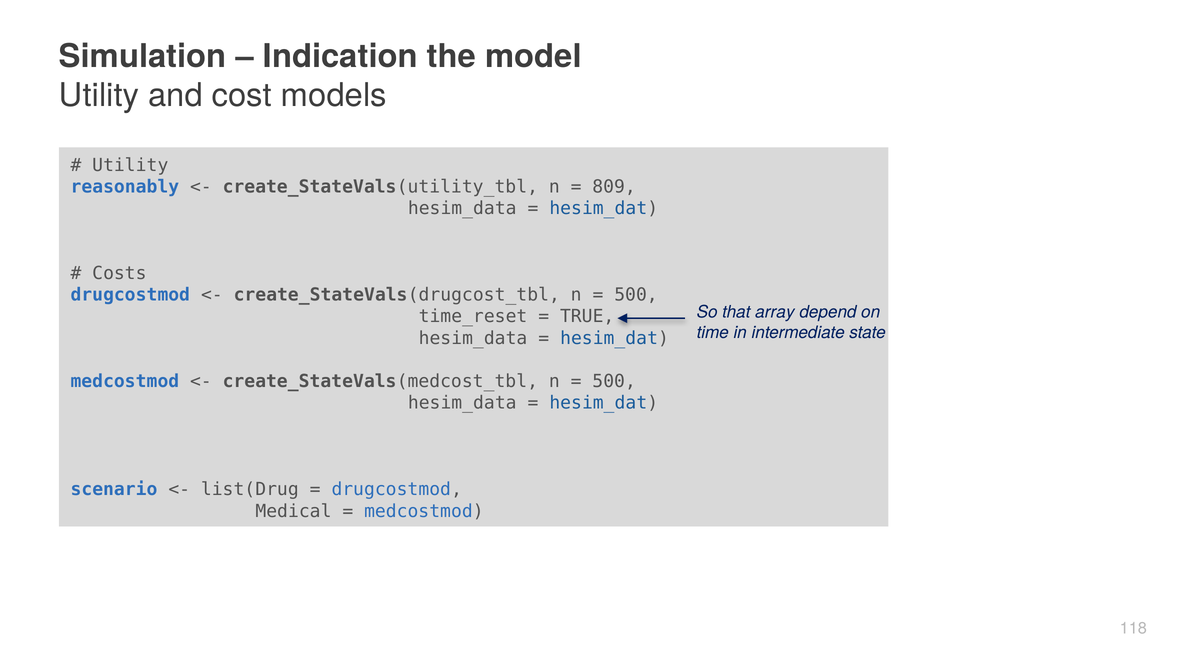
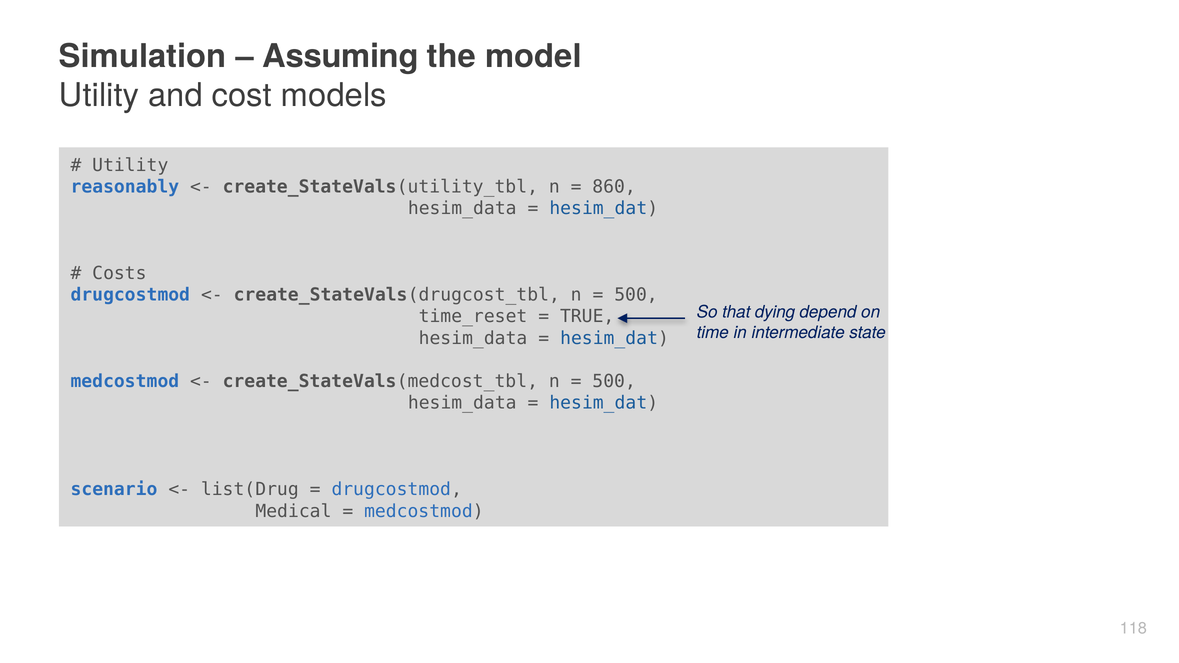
Indication: Indication -> Assuming
809: 809 -> 860
array: array -> dying
